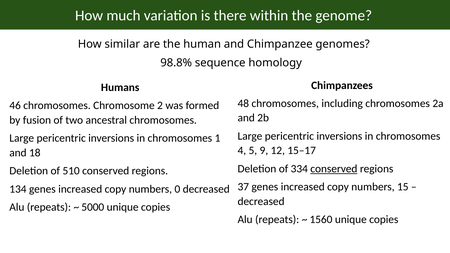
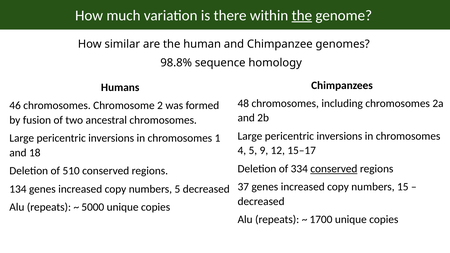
the at (302, 15) underline: none -> present
numbers 0: 0 -> 5
1560: 1560 -> 1700
